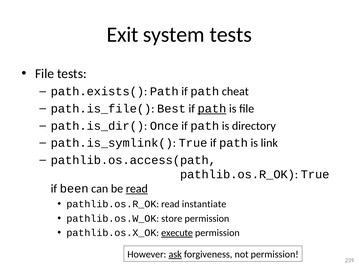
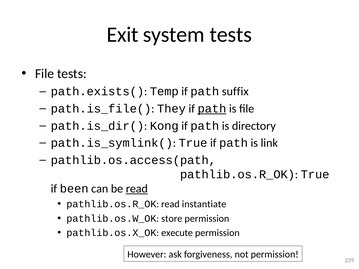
path.exists( Path: Path -> Temp
cheat: cheat -> suffix
Best: Best -> They
Once: Once -> Kong
execute underline: present -> none
ask underline: present -> none
